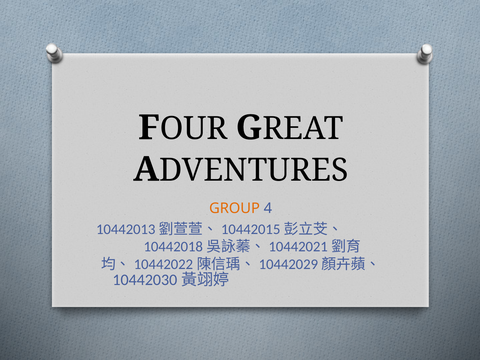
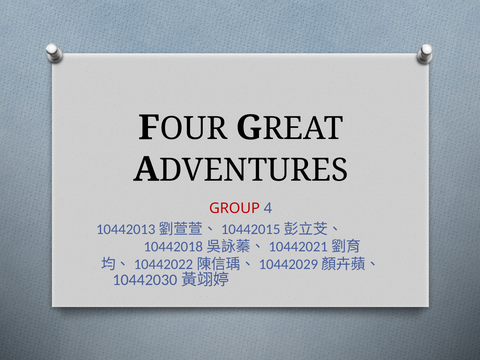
GROUP colour: orange -> red
